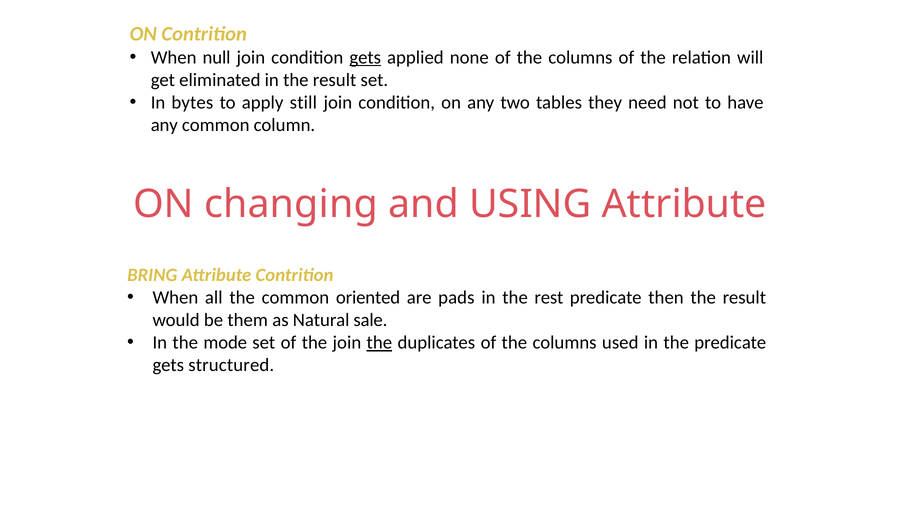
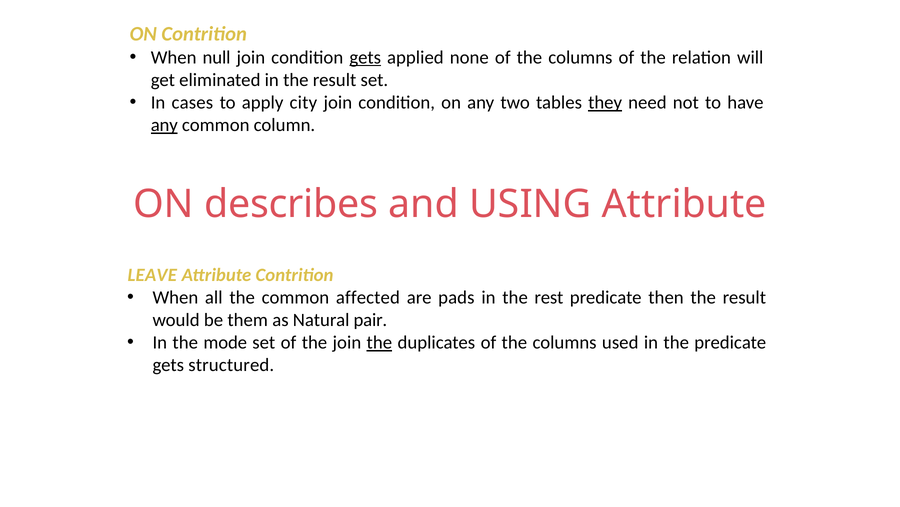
bytes: bytes -> cases
still: still -> city
they underline: none -> present
any at (164, 125) underline: none -> present
changing: changing -> describes
BRING: BRING -> LEAVE
oriented: oriented -> affected
sale: sale -> pair
